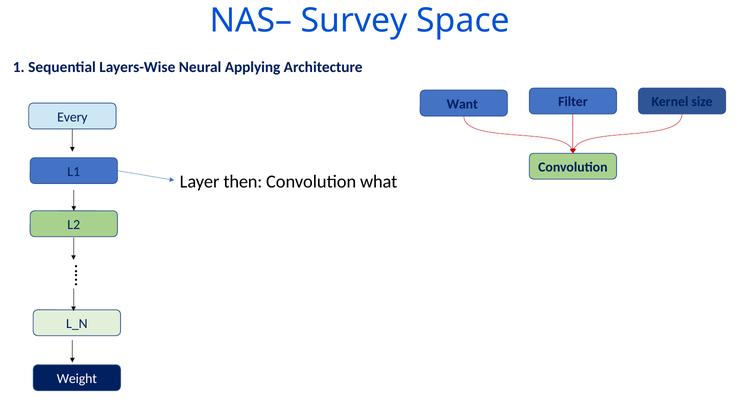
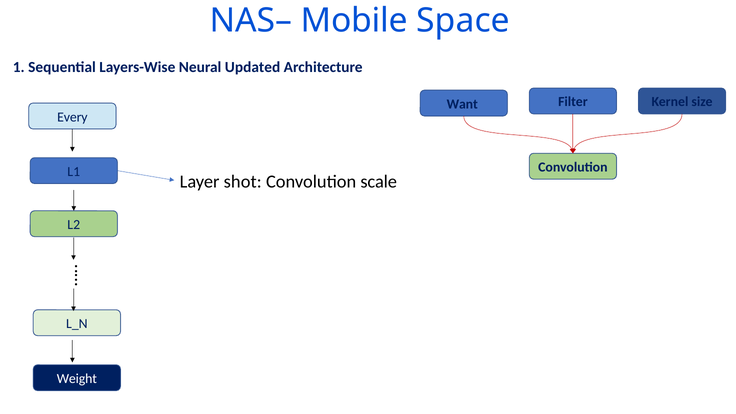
Survey: Survey -> Mobile
Applying: Applying -> Updated
then: then -> shot
what: what -> scale
